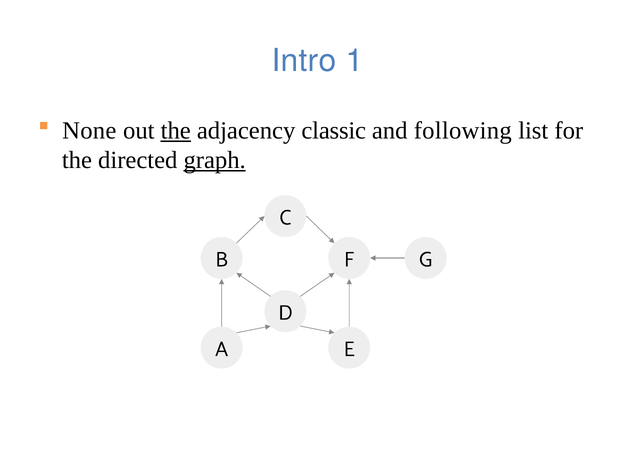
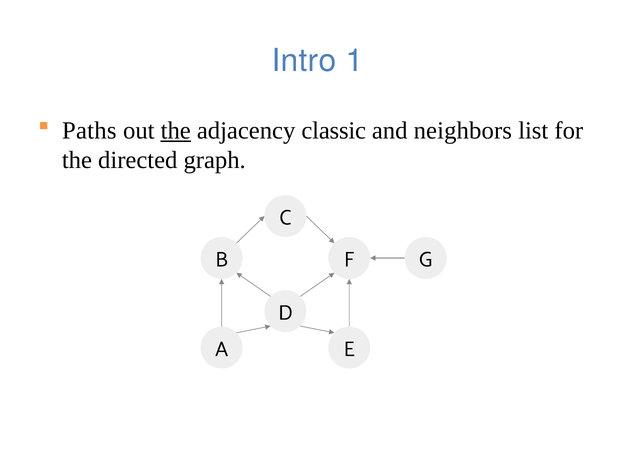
None: None -> Paths
following: following -> neighbors
graph underline: present -> none
